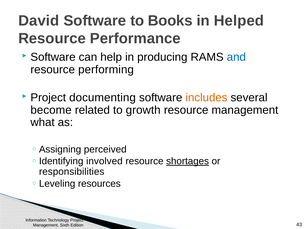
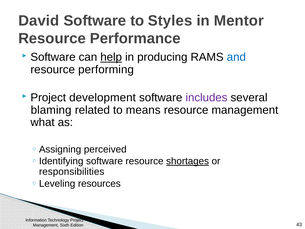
Books: Books -> Styles
Helped: Helped -> Mentor
help underline: none -> present
documenting: documenting -> development
includes colour: orange -> purple
become: become -> blaming
growth: growth -> means
involved at (104, 161): involved -> software
